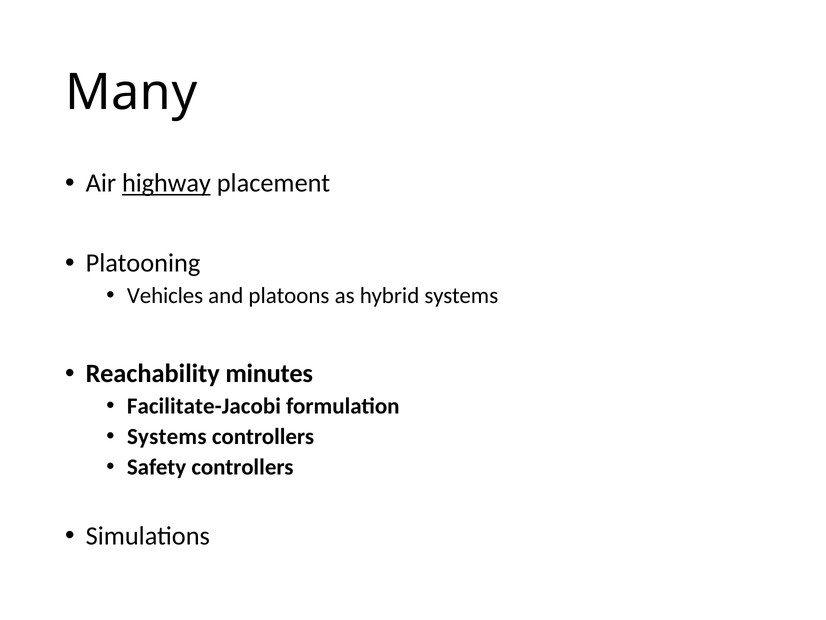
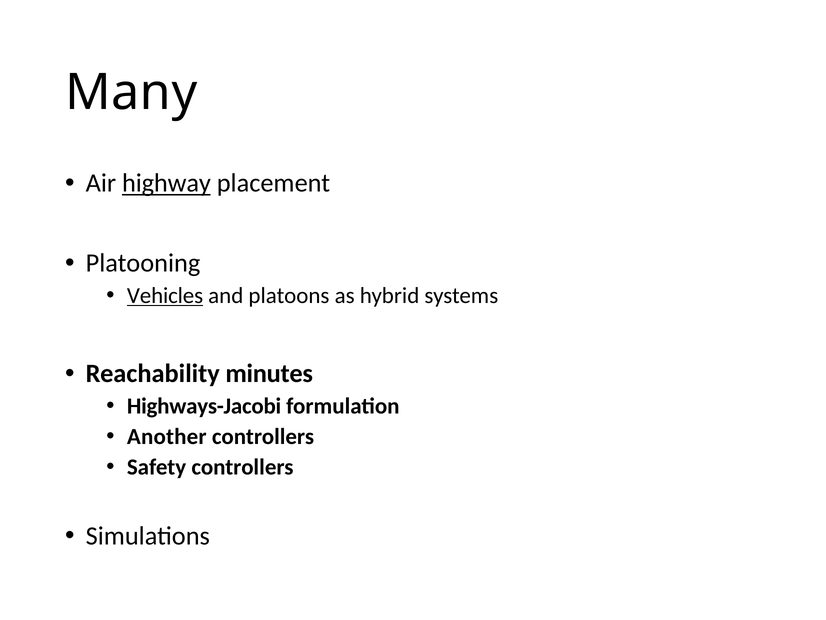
Vehicles underline: none -> present
Facilitate-Jacobi: Facilitate-Jacobi -> Highways-Jacobi
Systems at (167, 436): Systems -> Another
